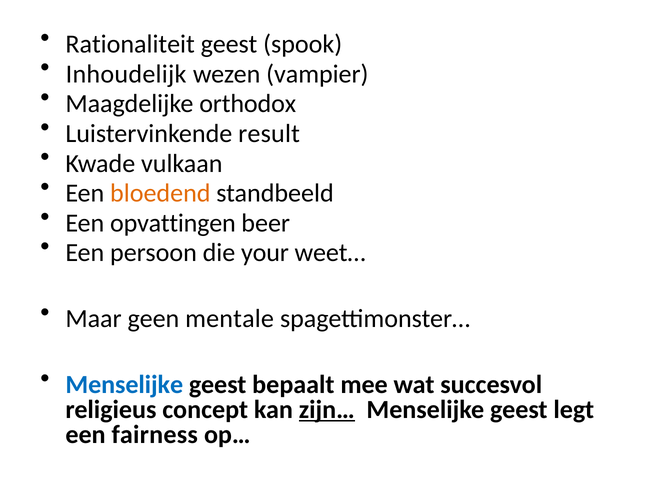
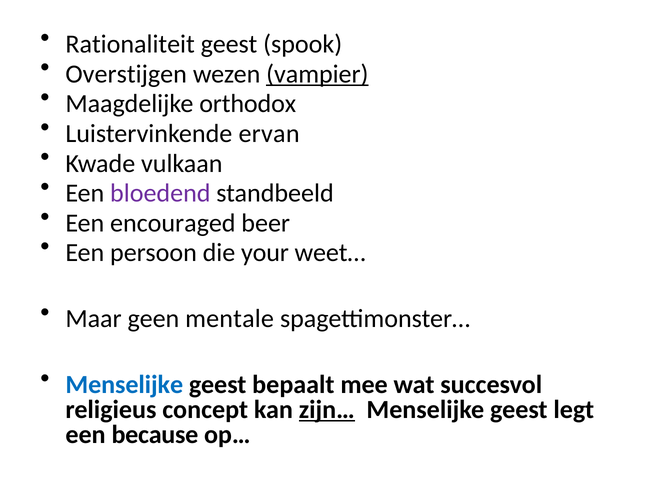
Inhoudelijk: Inhoudelijk -> Overstijgen
vampier underline: none -> present
result: result -> ervan
bloedend colour: orange -> purple
opvattingen: opvattingen -> encouraged
fairness: fairness -> because
